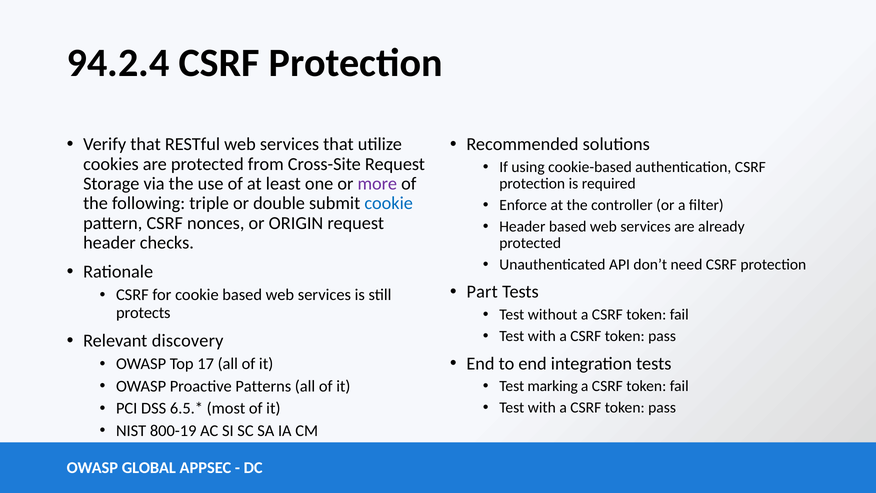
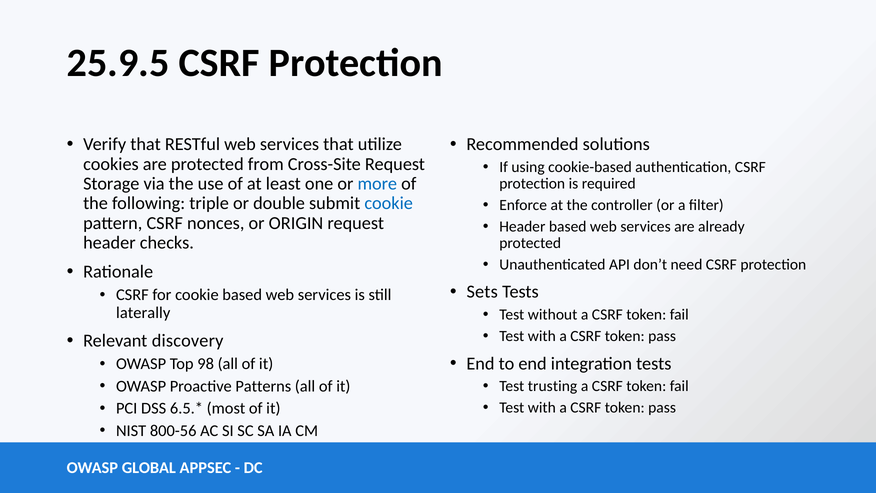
94.2.4: 94.2.4 -> 25.9.5
more colour: purple -> blue
Part: Part -> Sets
protects: protects -> laterally
17: 17 -> 98
marking: marking -> trusting
800-19: 800-19 -> 800-56
